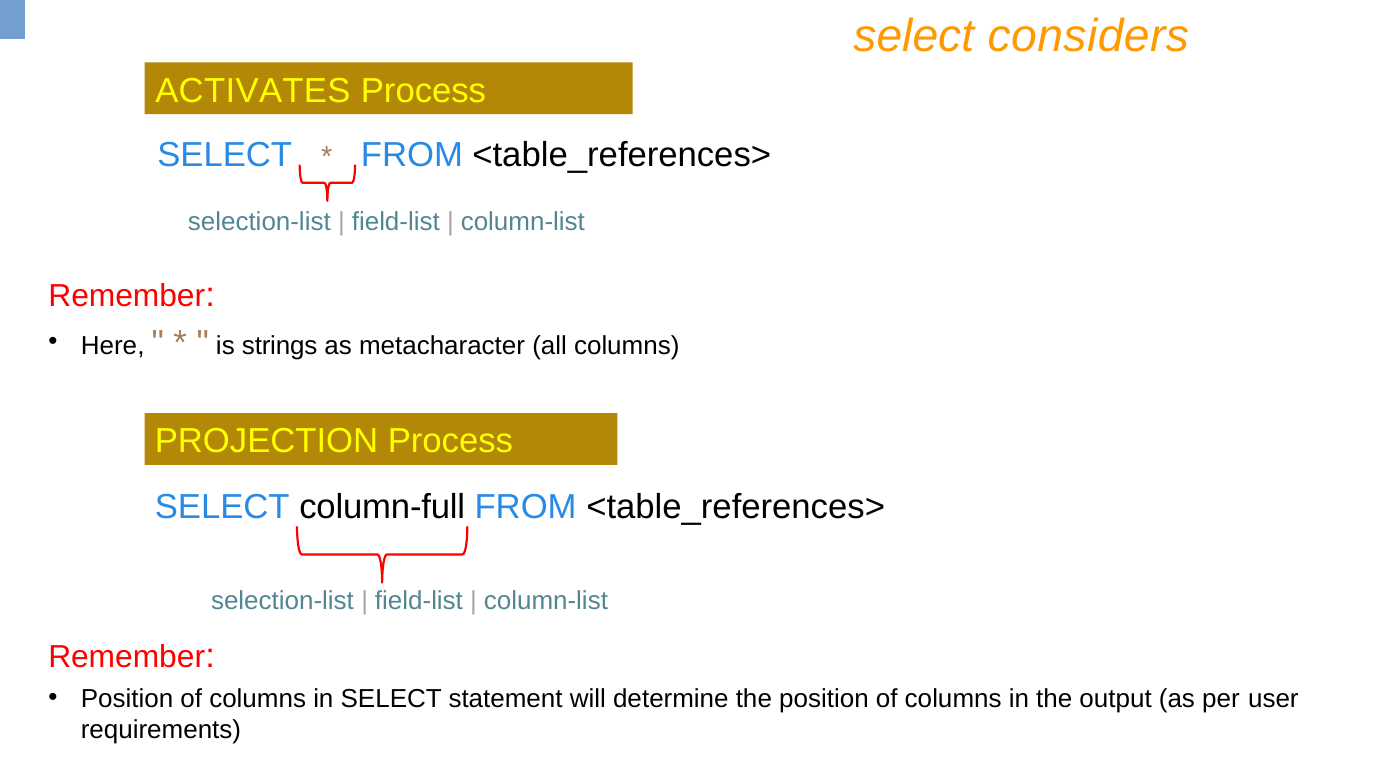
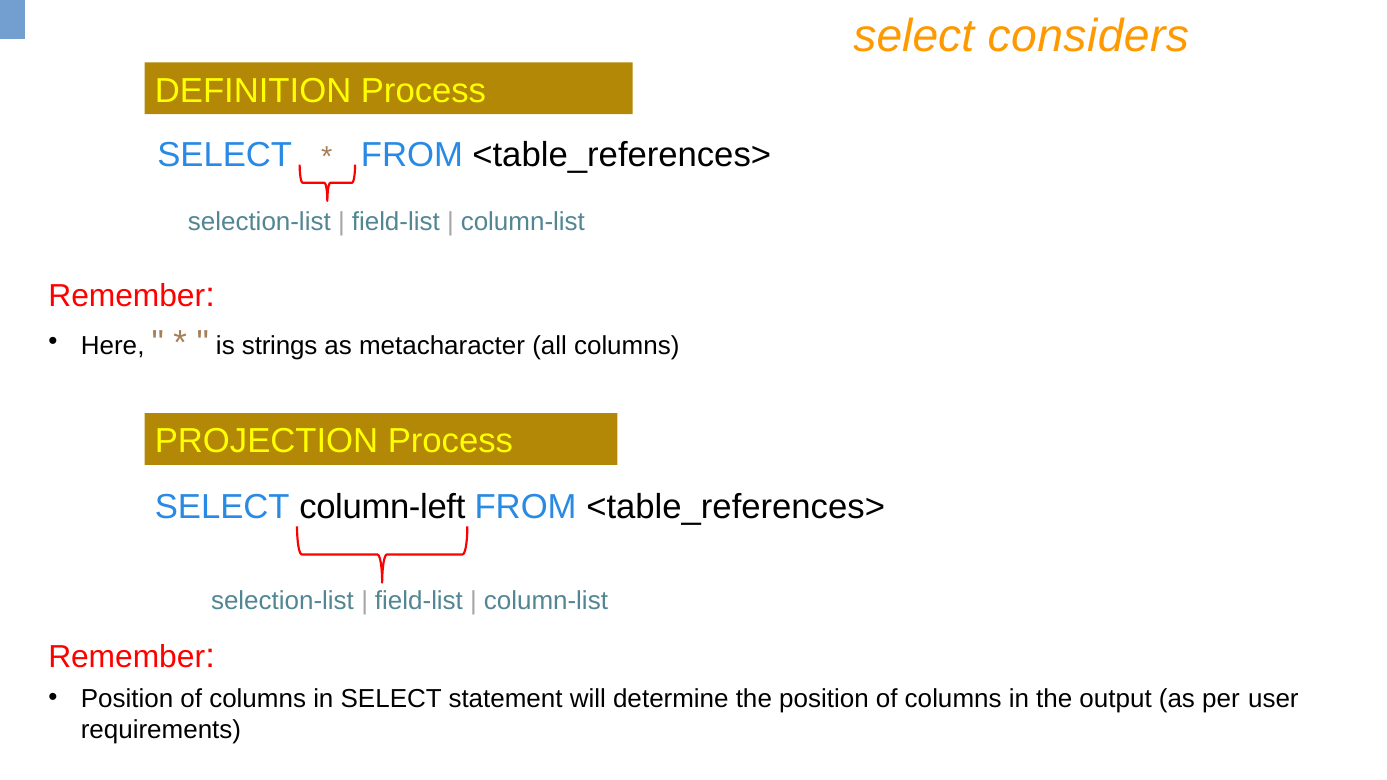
ACTIVATES: ACTIVATES -> DEFINITION
column-full: column-full -> column-left
